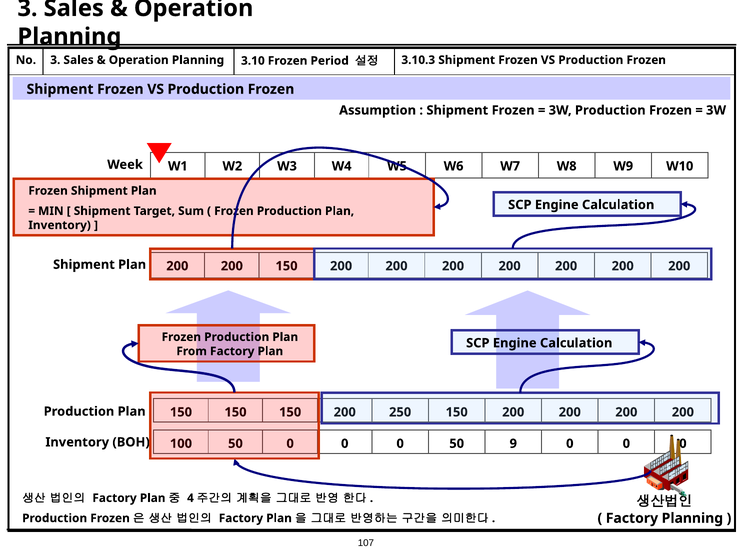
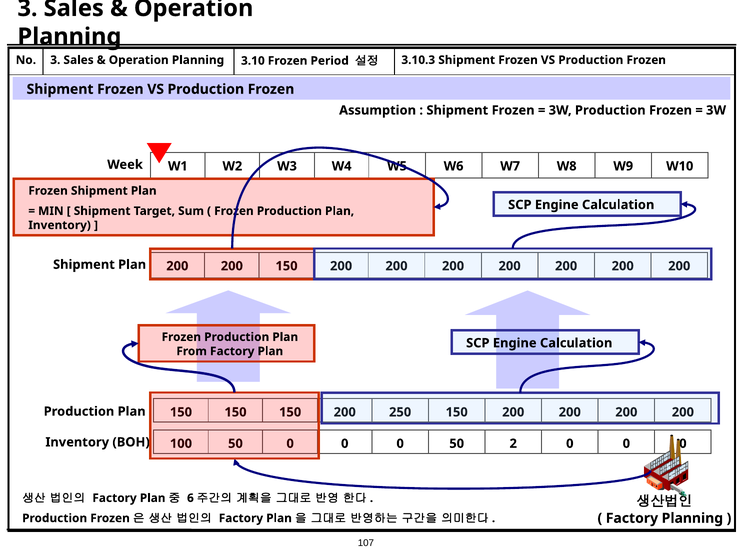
9: 9 -> 2
4: 4 -> 6
